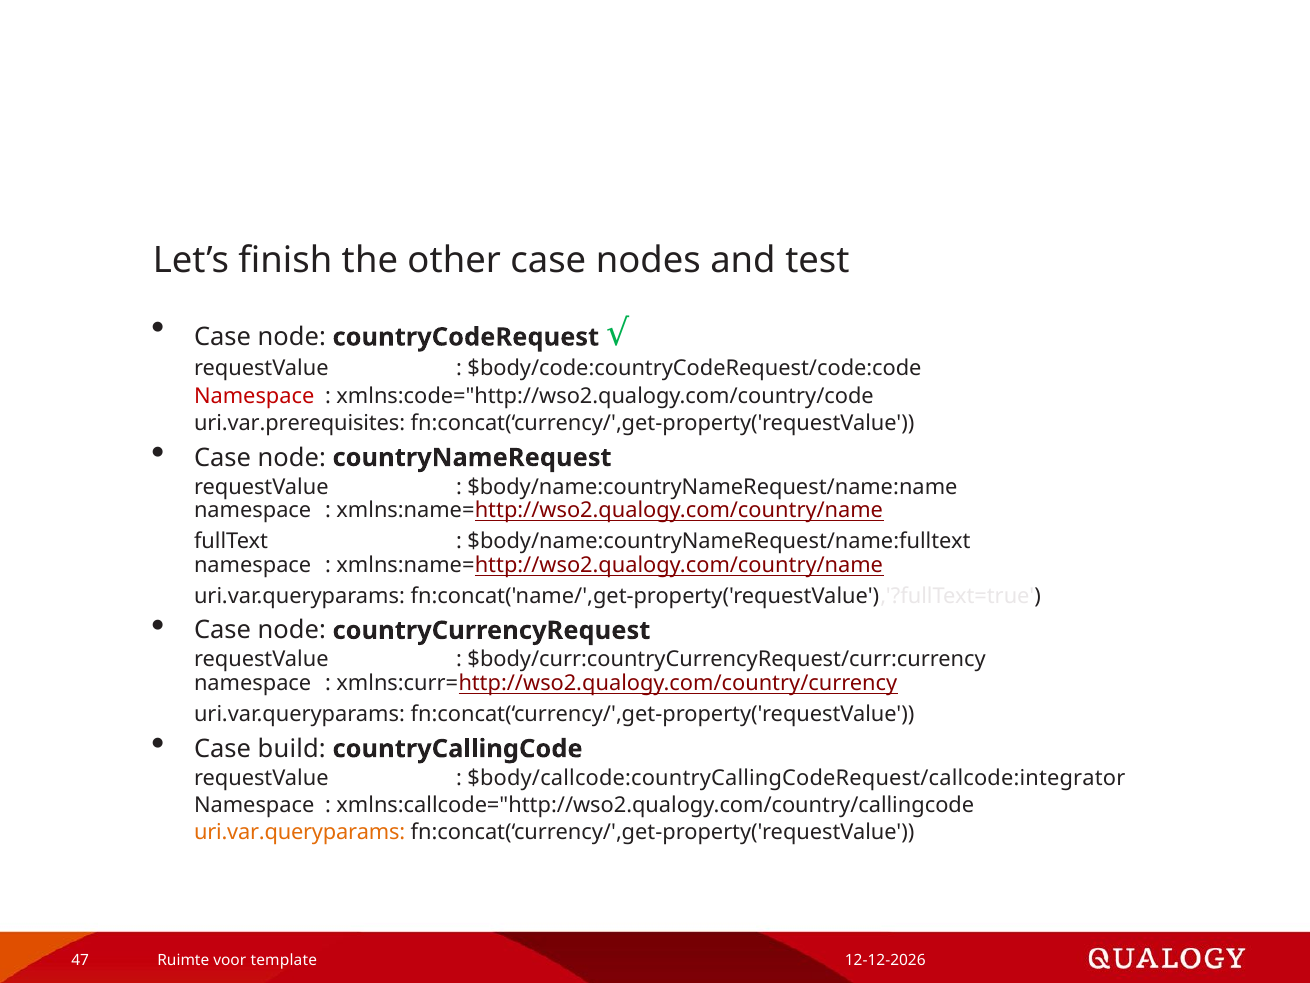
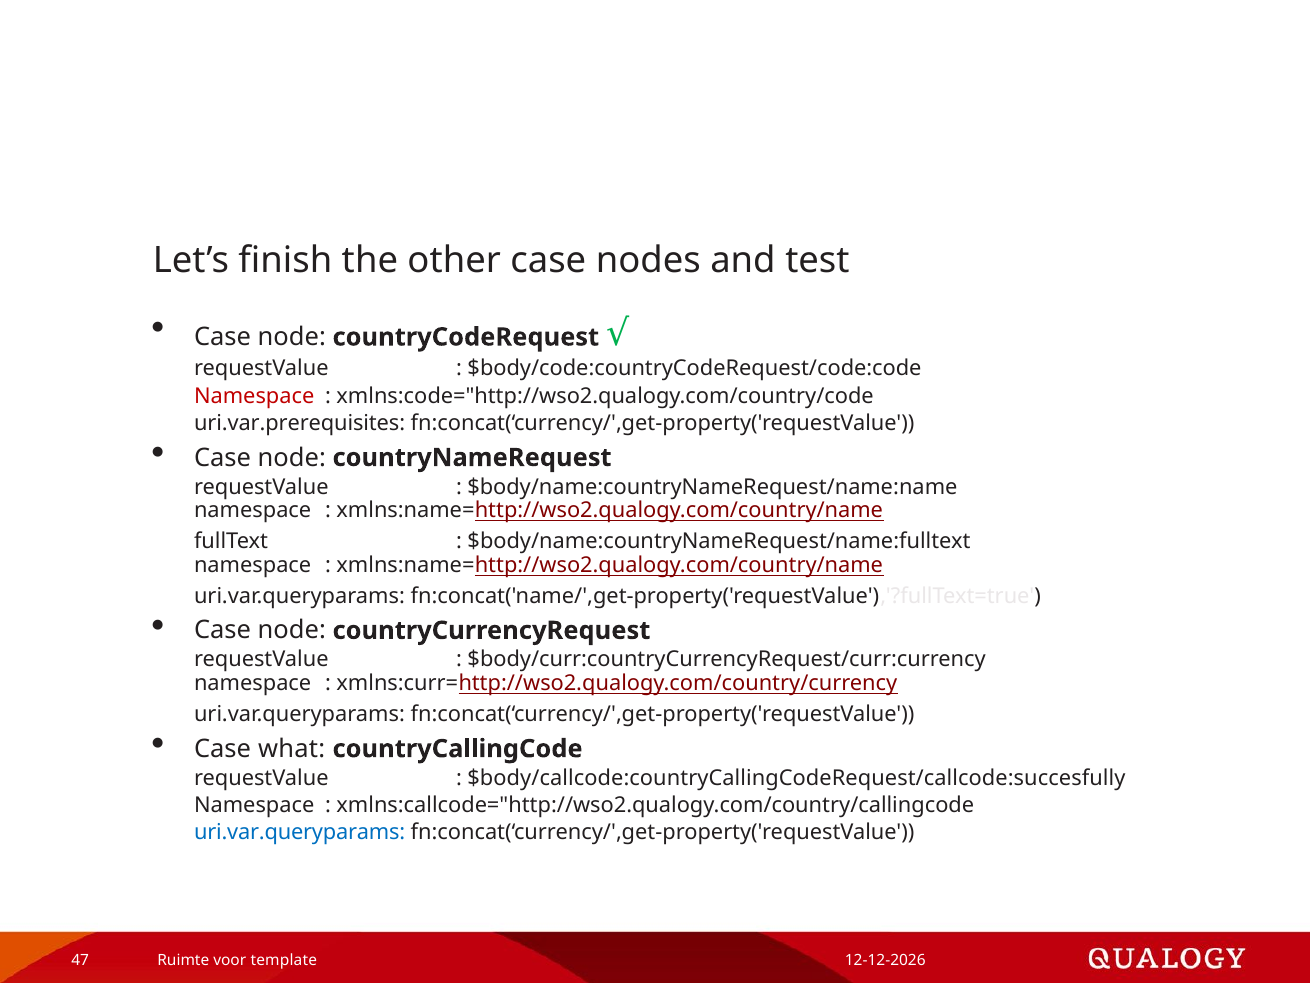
build: build -> what
$body/callcode:countryCallingCodeRequest/callcode:integrator: $body/callcode:countryCallingCodeRequest/callcode:integrator -> $body/callcode:countryCallingCodeRequest/callcode:succesfully
uri.var.queryparams at (300, 832) colour: orange -> blue
